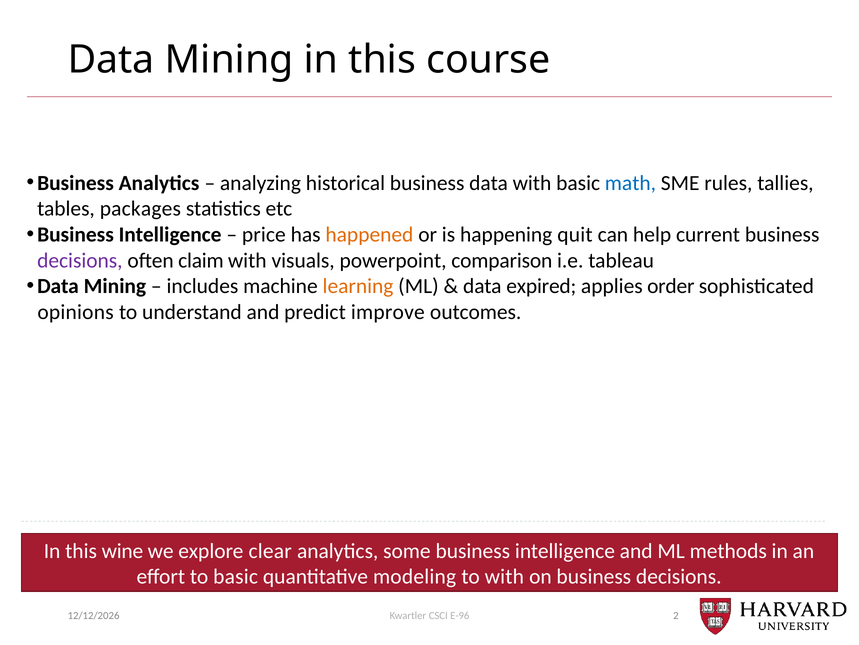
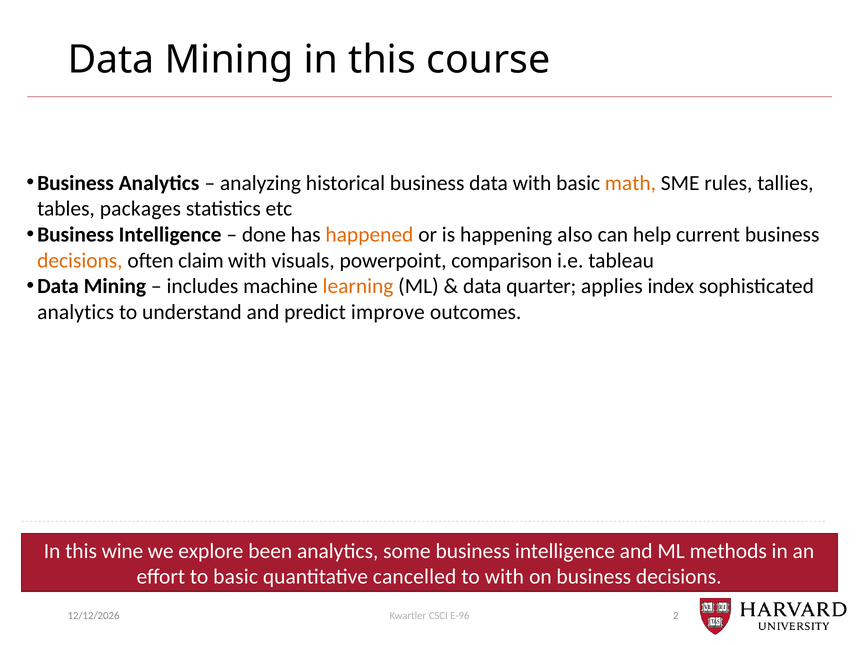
math colour: blue -> orange
price: price -> done
quit: quit -> also
decisions at (80, 260) colour: purple -> orange
expired: expired -> quarter
order: order -> index
opinions at (76, 312): opinions -> analytics
clear: clear -> been
modeling: modeling -> cancelled
